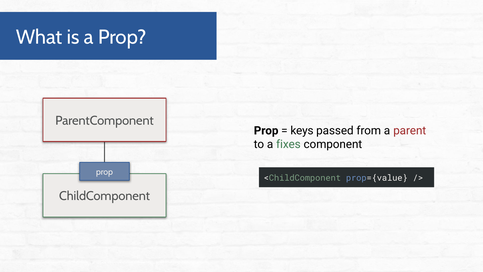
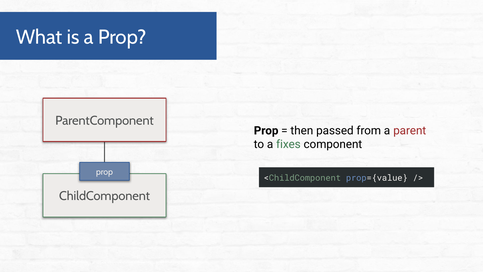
keys: keys -> then
